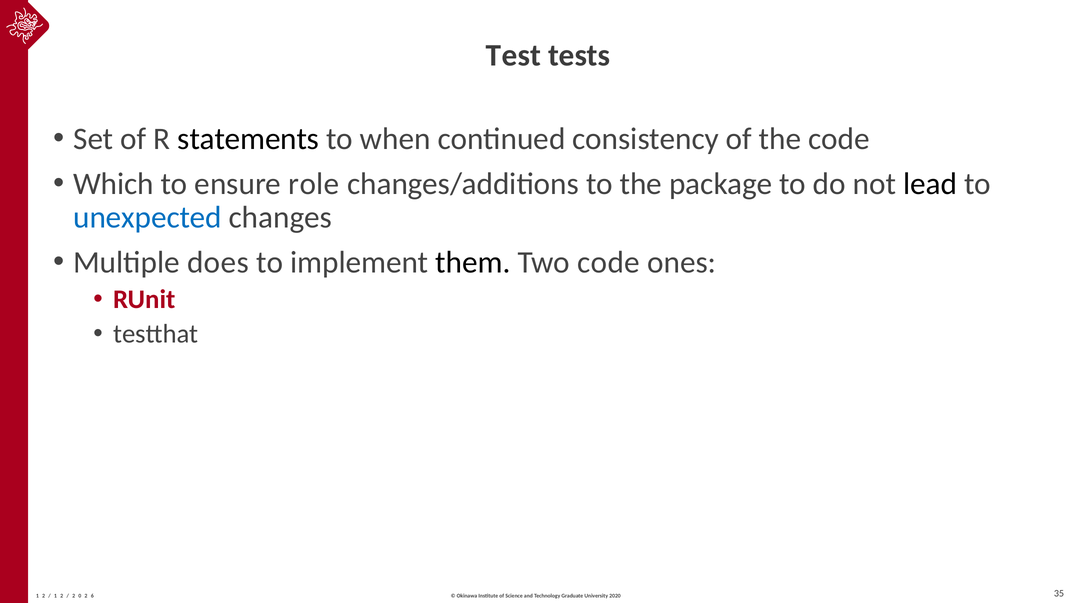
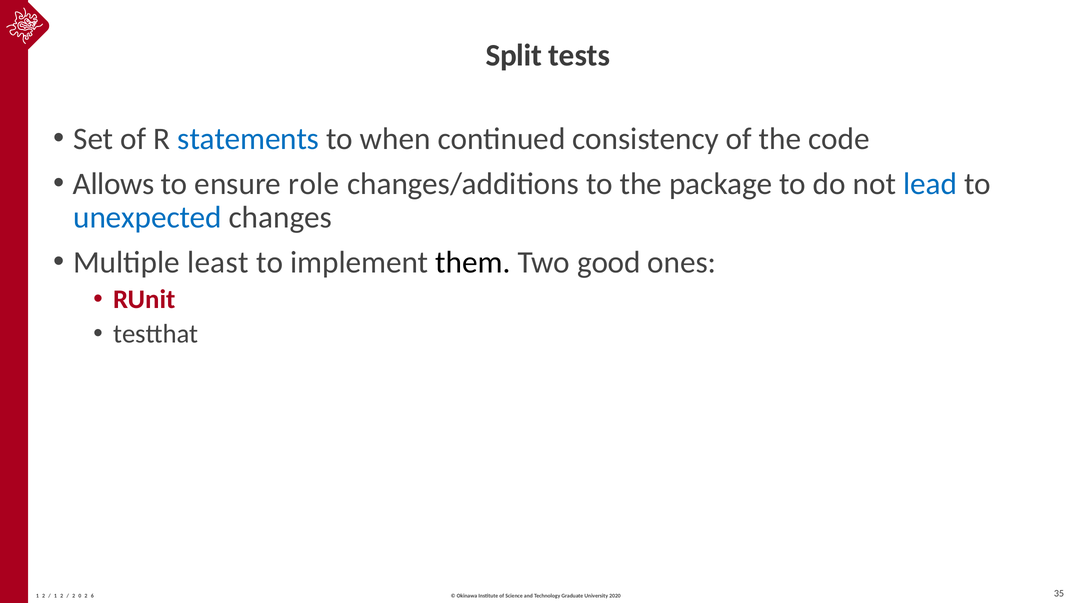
Test: Test -> Split
statements colour: black -> blue
Which: Which -> Allows
lead colour: black -> blue
does: does -> least
Two code: code -> good
